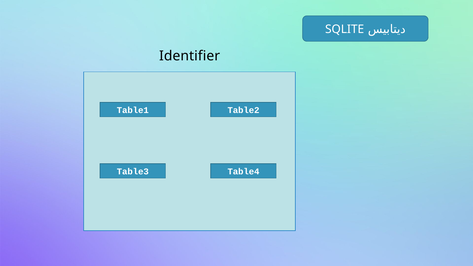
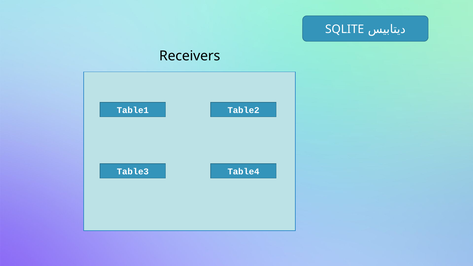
Identifier: Identifier -> Receivers
